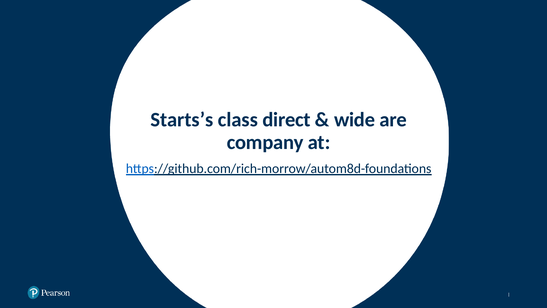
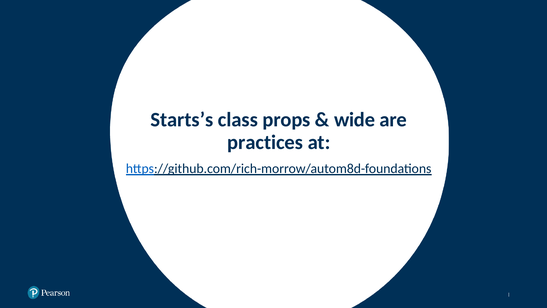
direct: direct -> props
company: company -> practices
